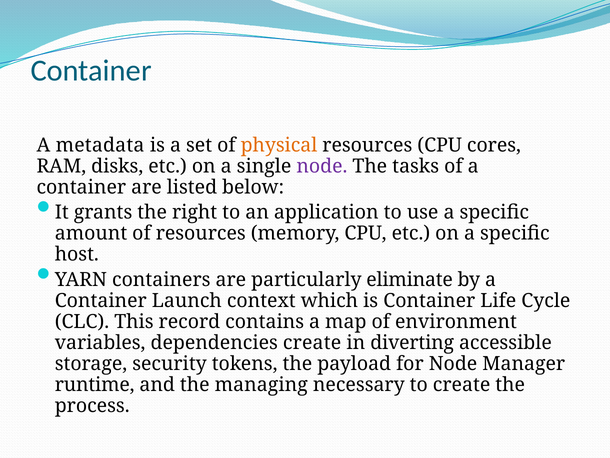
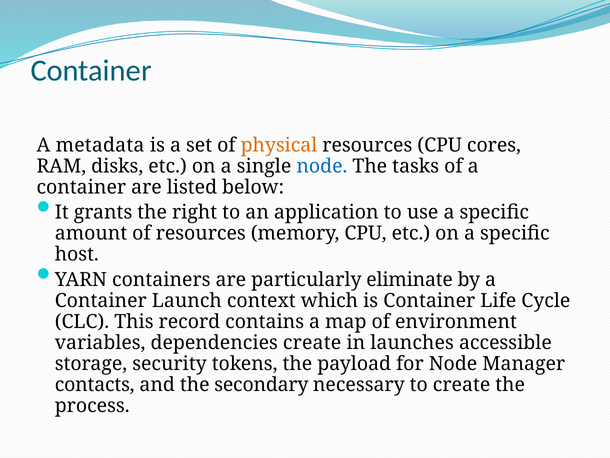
node at (322, 166) colour: purple -> blue
diverting: diverting -> launches
runtime: runtime -> contacts
managing: managing -> secondary
